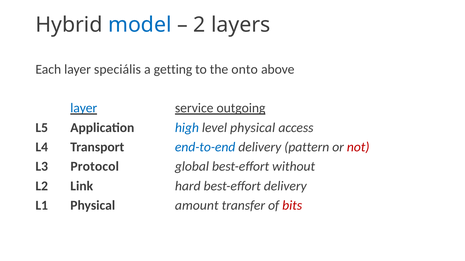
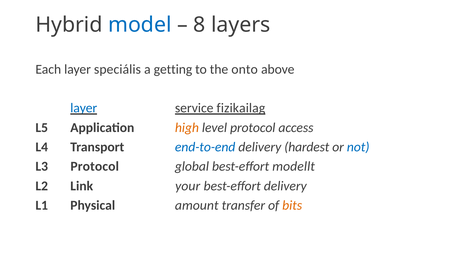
2: 2 -> 8
outgoing: outgoing -> fizikailag
high colour: blue -> orange
level physical: physical -> protocol
pattern: pattern -> hardest
not colour: red -> blue
without: without -> modellt
hard: hard -> your
bits colour: red -> orange
